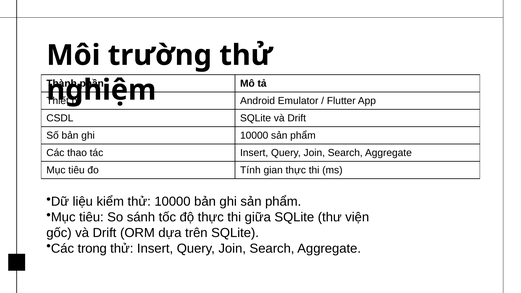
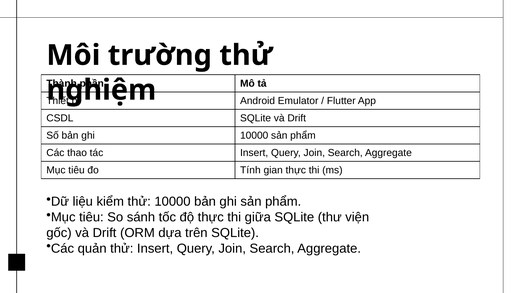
trong: trong -> quản
